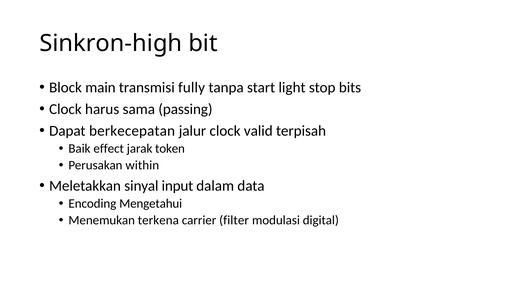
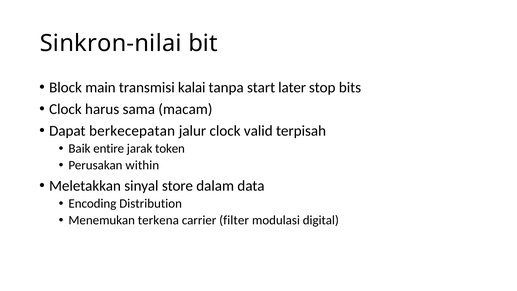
Sinkron-high: Sinkron-high -> Sinkron-nilai
fully: fully -> kalai
light: light -> later
passing: passing -> macam
effect: effect -> entire
input: input -> store
Mengetahui: Mengetahui -> Distribution
